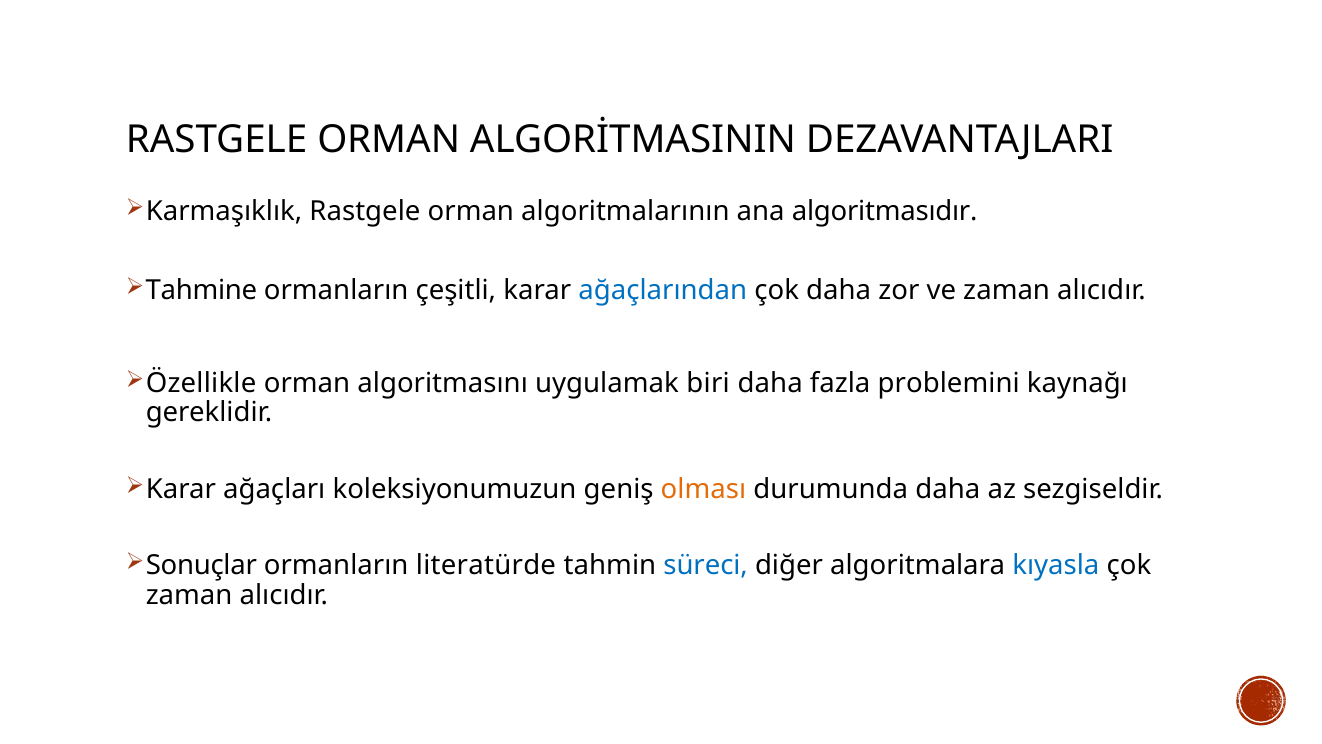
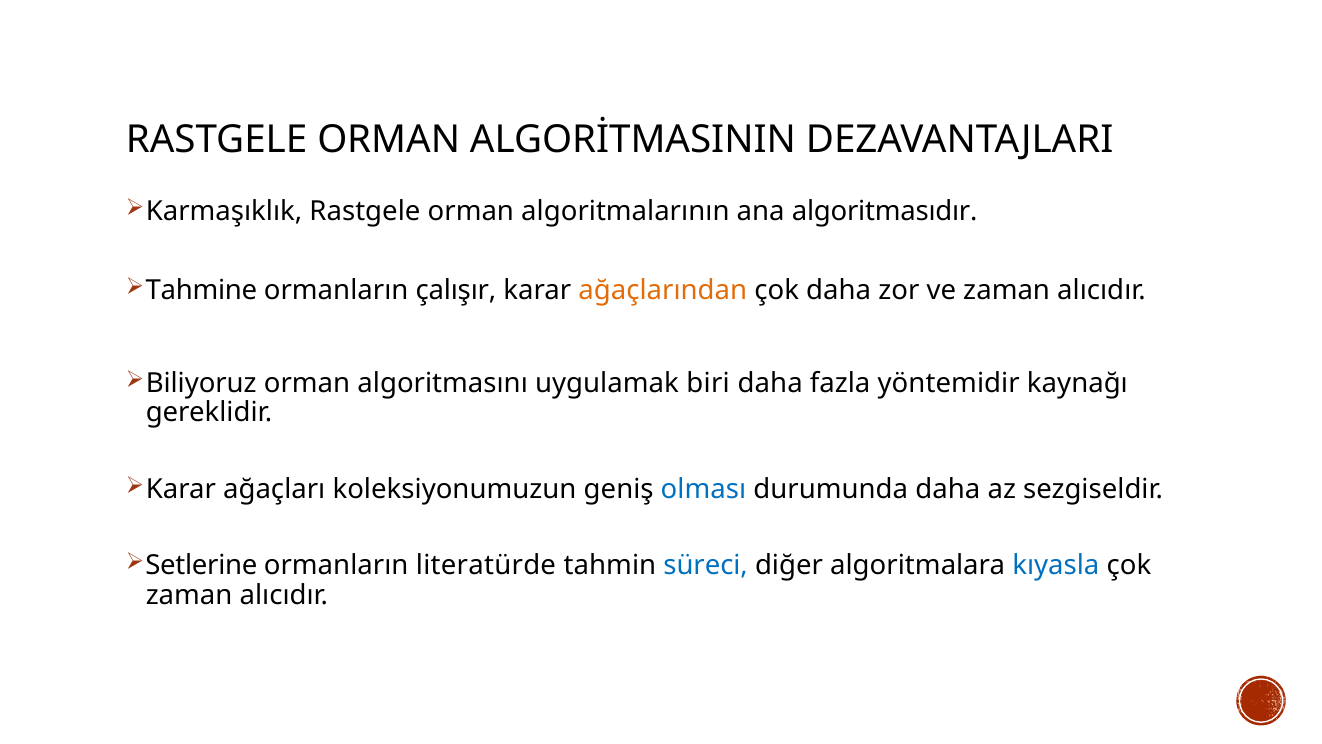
çeşitli: çeşitli -> çalışır
ağaçlarından colour: blue -> orange
Özellikle: Özellikle -> Biliyoruz
problemini: problemini -> yöntemidir
olması colour: orange -> blue
Sonuçlar: Sonuçlar -> Setlerine
